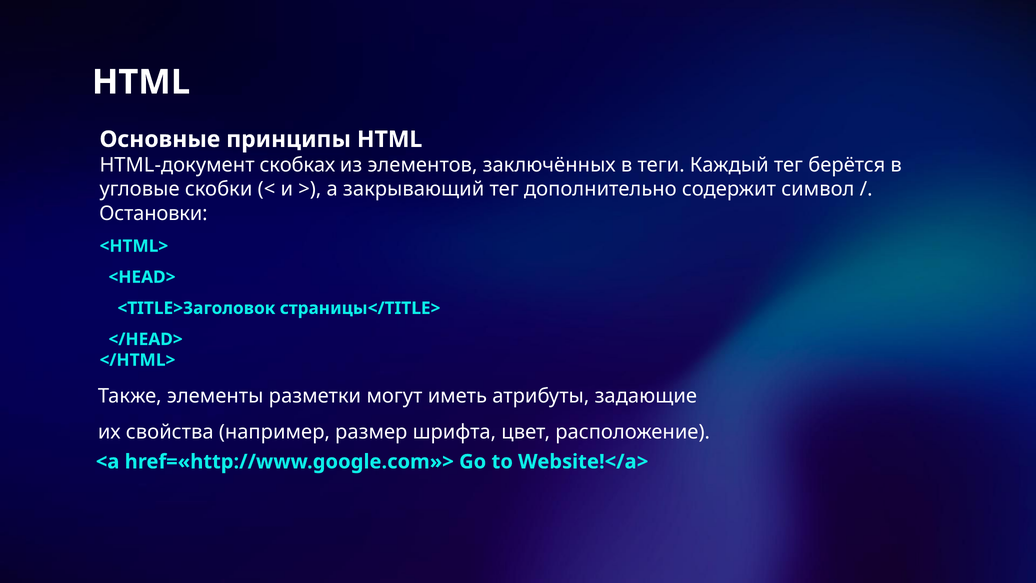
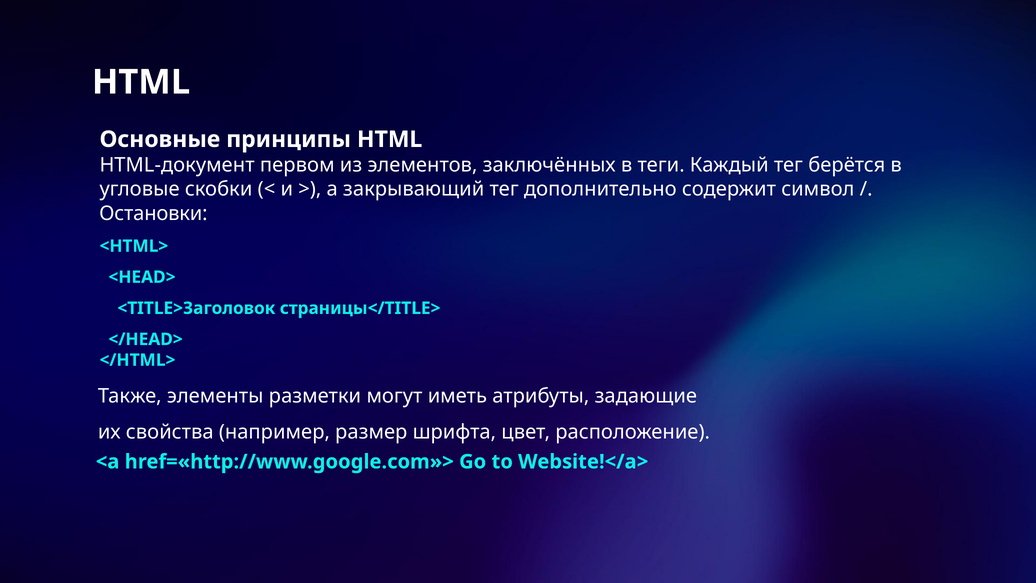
скобках: скобках -> первом
